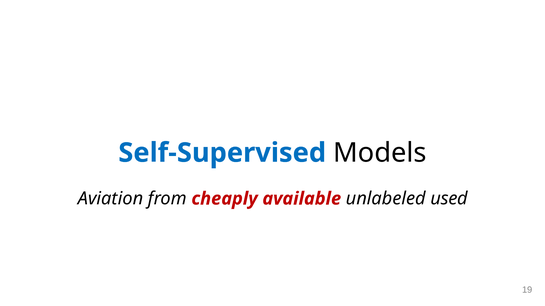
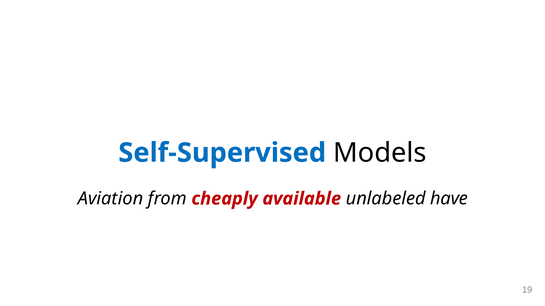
used: used -> have
